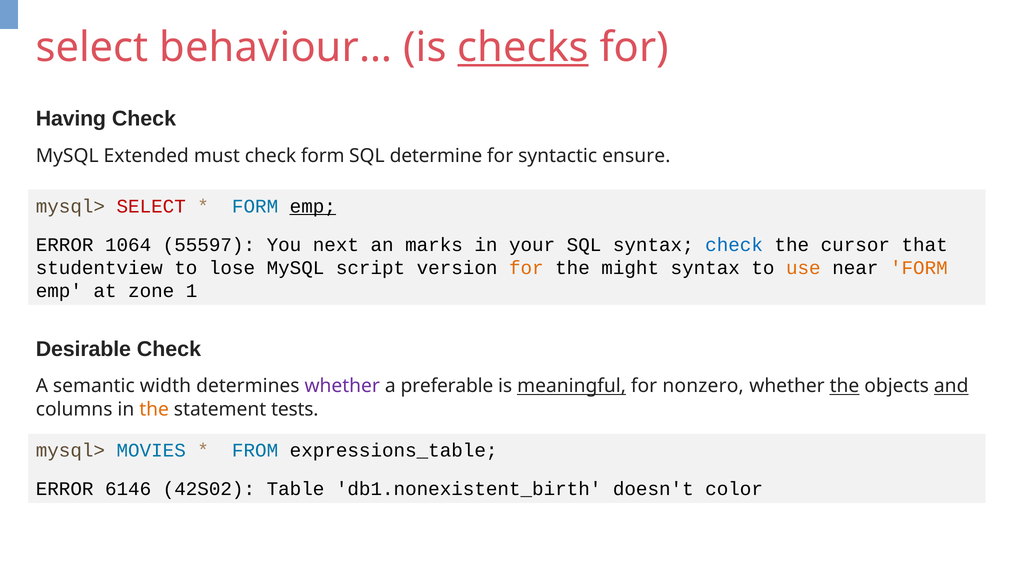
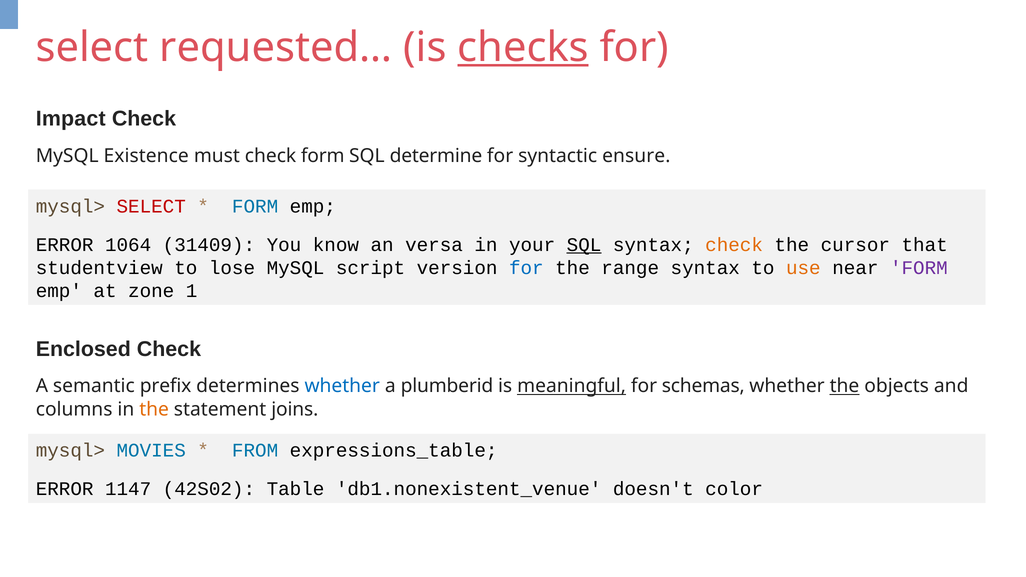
behaviour…: behaviour… -> requested…
Having: Having -> Impact
Extended: Extended -> Existence
emp at (313, 206) underline: present -> none
55597: 55597 -> 31409
next: next -> know
marks: marks -> versa
SQL at (584, 245) underline: none -> present
check at (734, 245) colour: blue -> orange
for at (526, 268) colour: orange -> blue
might: might -> range
FORM at (919, 268) colour: orange -> purple
Desirable: Desirable -> Enclosed
width: width -> prefix
whether at (342, 386) colour: purple -> blue
preferable: preferable -> plumberid
nonzero: nonzero -> schemas
and underline: present -> none
tests: tests -> joins
6146: 6146 -> 1147
db1.nonexistent_birth: db1.nonexistent_birth -> db1.nonexistent_venue
